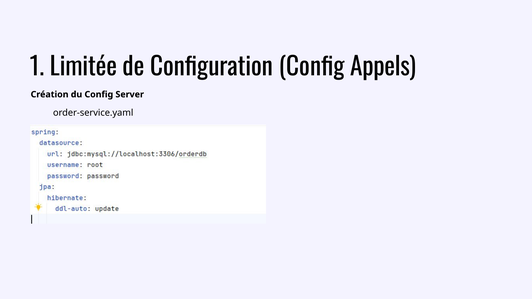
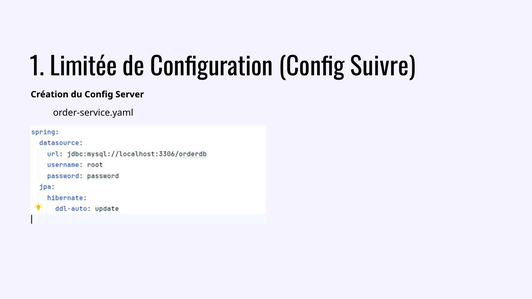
Appels: Appels -> Suivre
